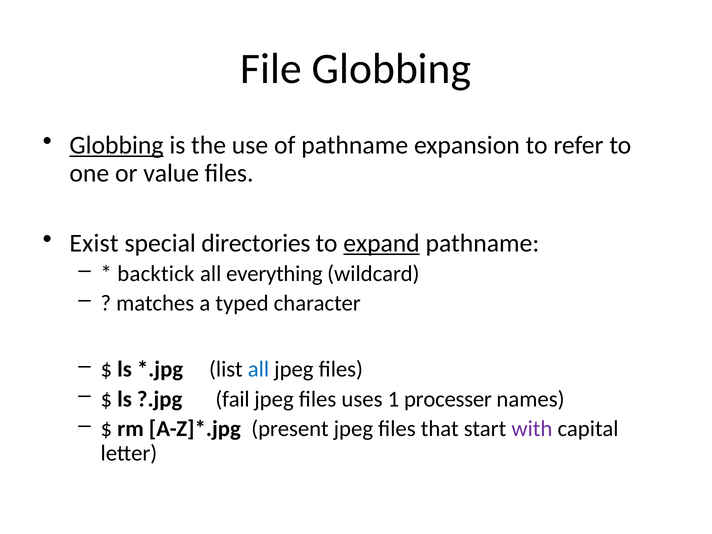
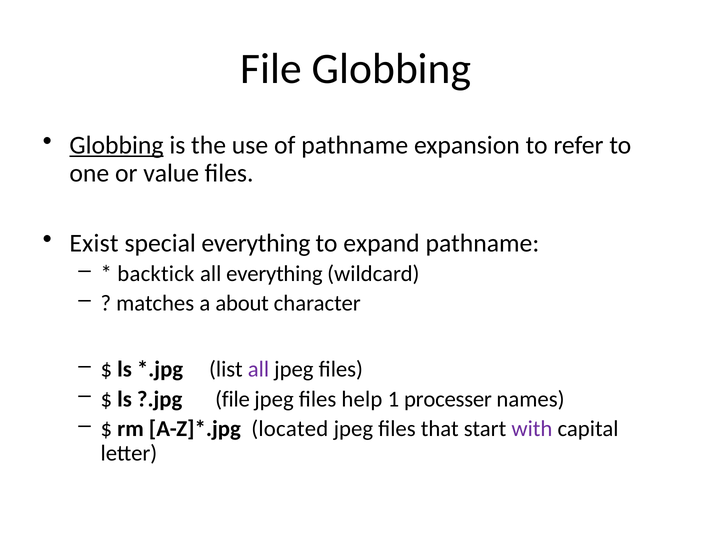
special directories: directories -> everything
expand underline: present -> none
typed: typed -> about
all at (258, 369) colour: blue -> purple
?.jpg fail: fail -> file
uses: uses -> help
present: present -> located
